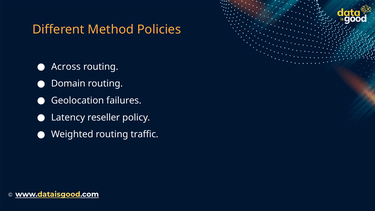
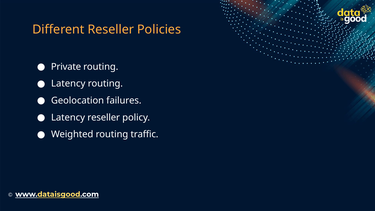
Different Method: Method -> Reseller
Across: Across -> Private
Domain at (68, 84): Domain -> Latency
